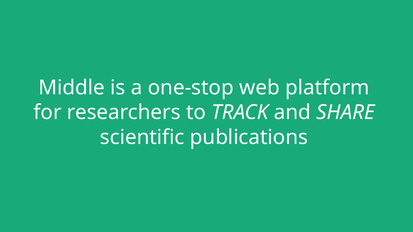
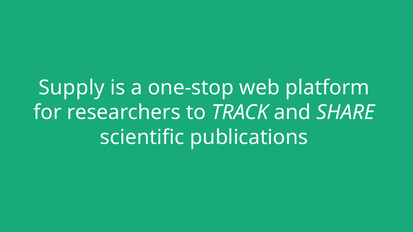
Middle: Middle -> Supply
